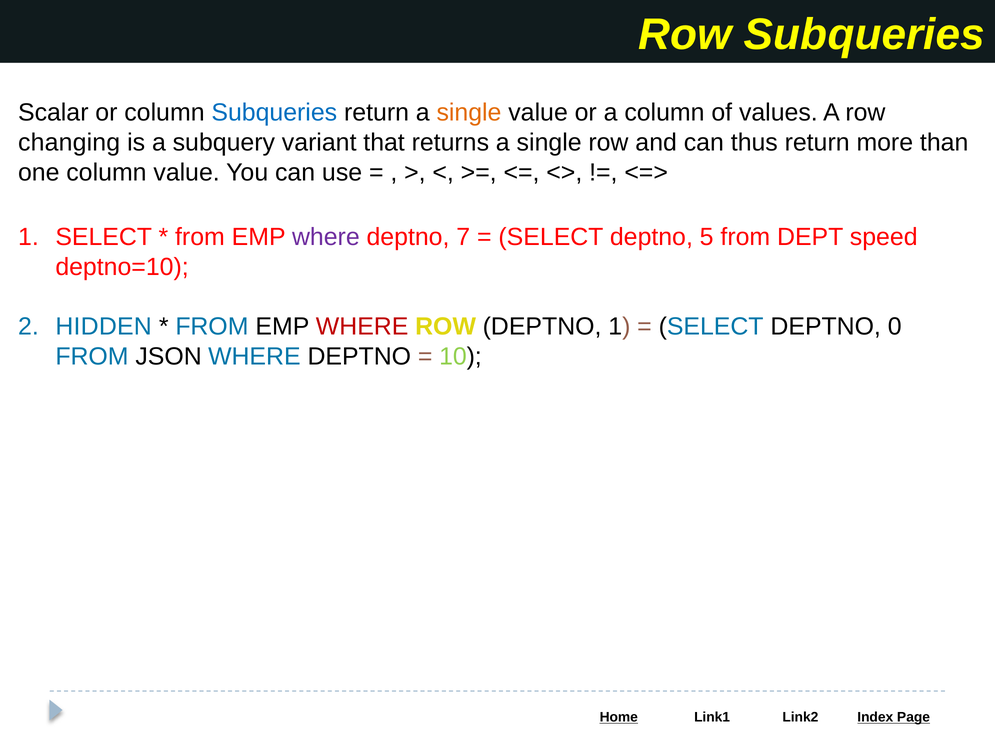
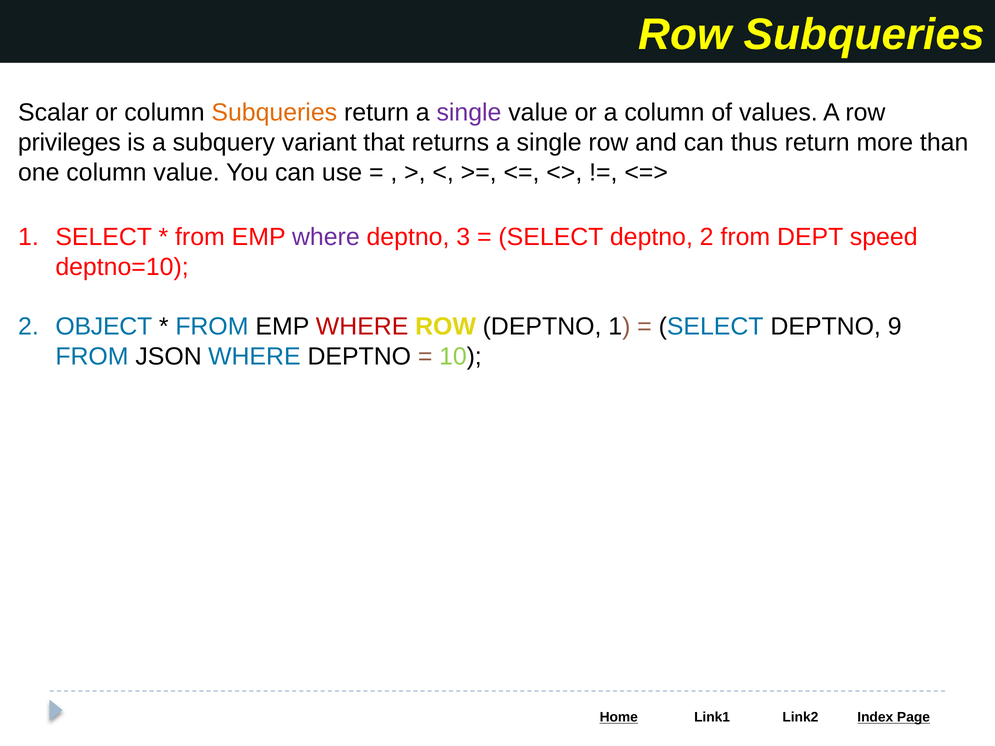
Subqueries at (274, 113) colour: blue -> orange
single at (469, 113) colour: orange -> purple
changing: changing -> privileges
7: 7 -> 3
deptno 5: 5 -> 2
HIDDEN: HIDDEN -> OBJECT
0: 0 -> 9
